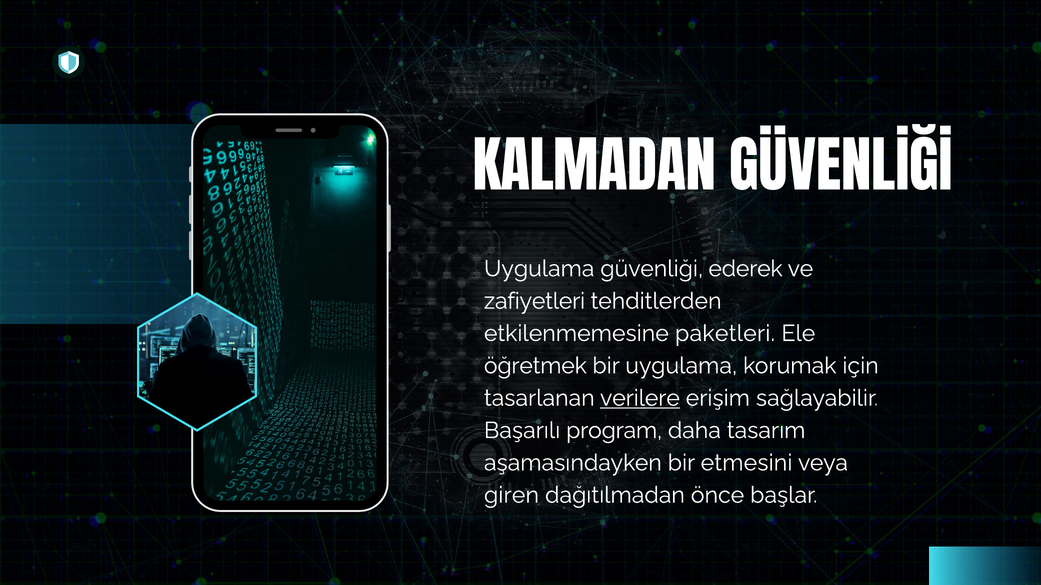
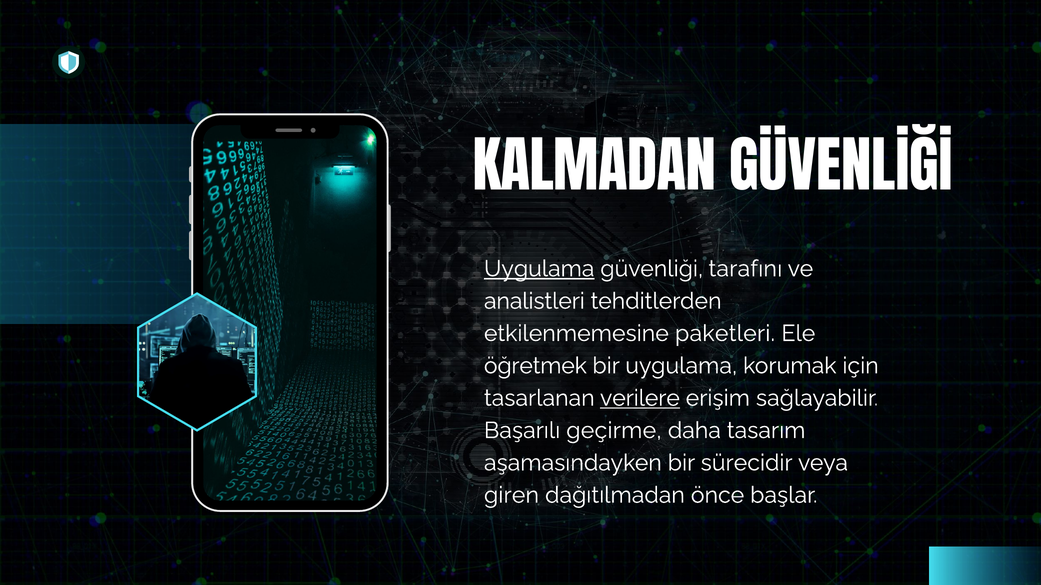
Uygulama at (539, 269) underline: none -> present
ederek: ederek -> tarafını
zafiyetleri: zafiyetleri -> analistleri
program: program -> geçirme
etmesini: etmesini -> sürecidir
